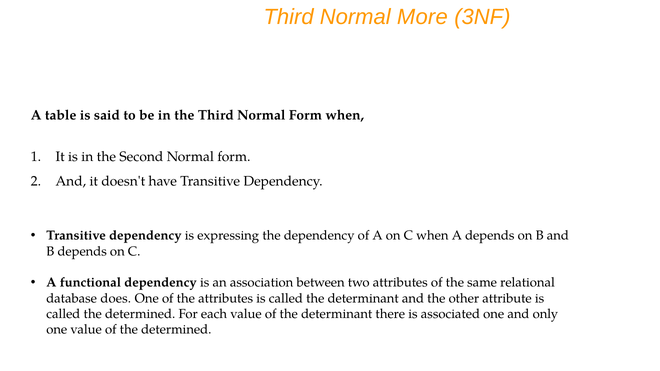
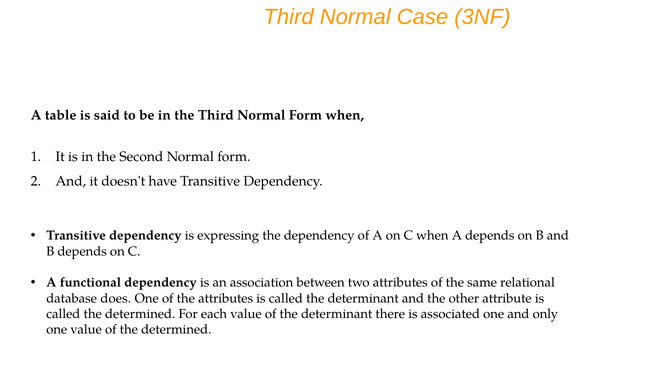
More: More -> Case
